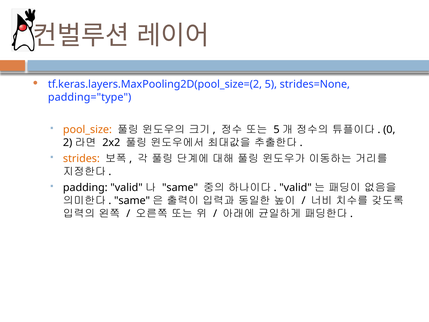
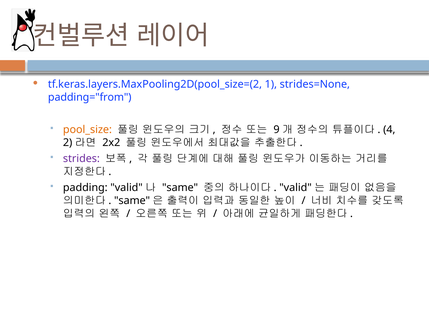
tf.keras.layers.MaxPooling2D(pool_size=(2 5: 5 -> 1
padding="type: padding="type -> padding="from
5 at (277, 130): 5 -> 9
0: 0 -> 4
strides colour: orange -> purple
